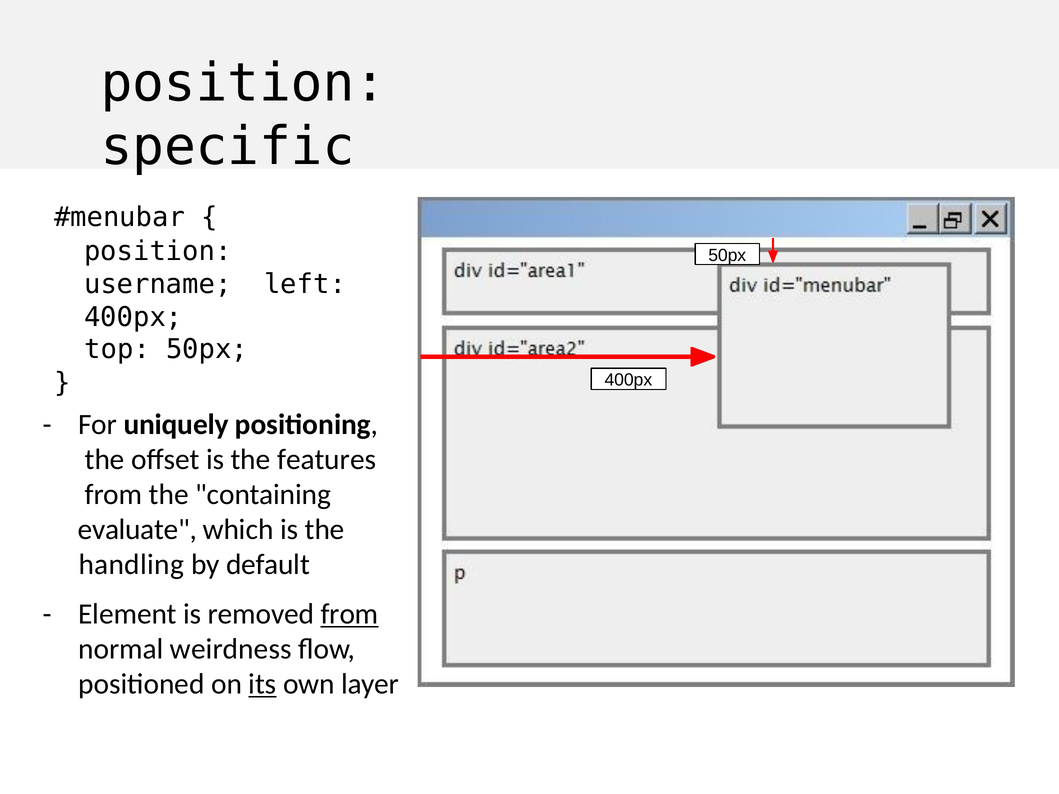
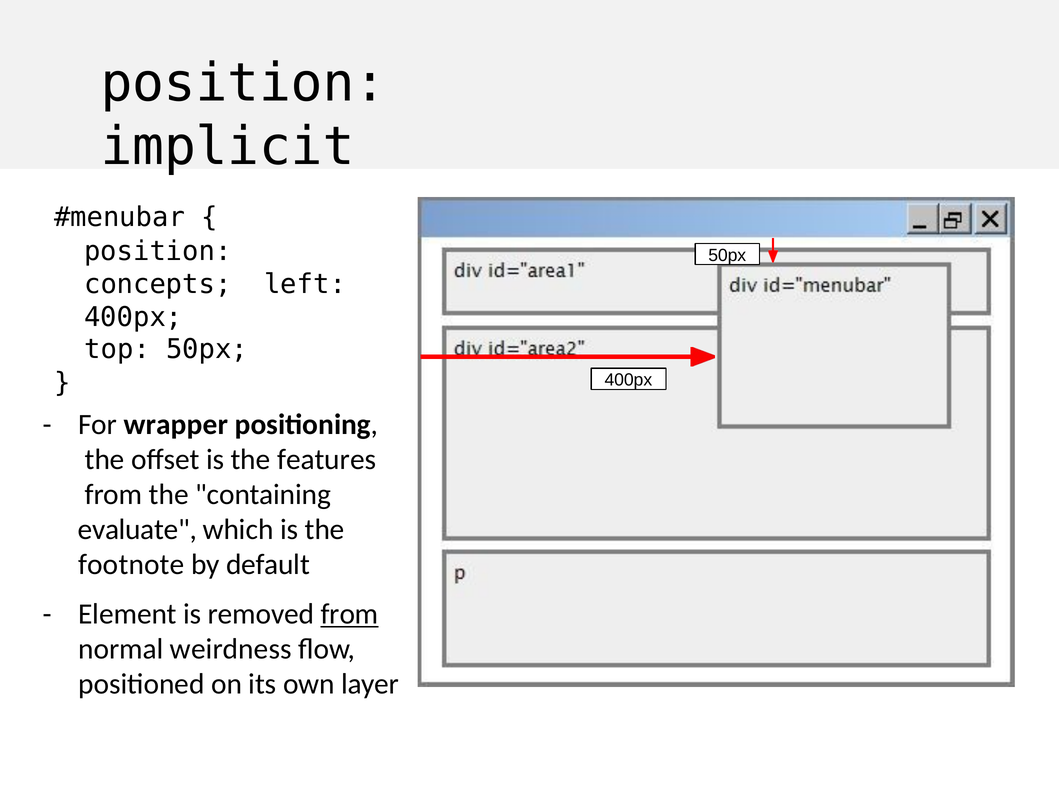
specific: specific -> implicit
username: username -> concepts
uniquely: uniquely -> wrapper
handling: handling -> footnote
its underline: present -> none
